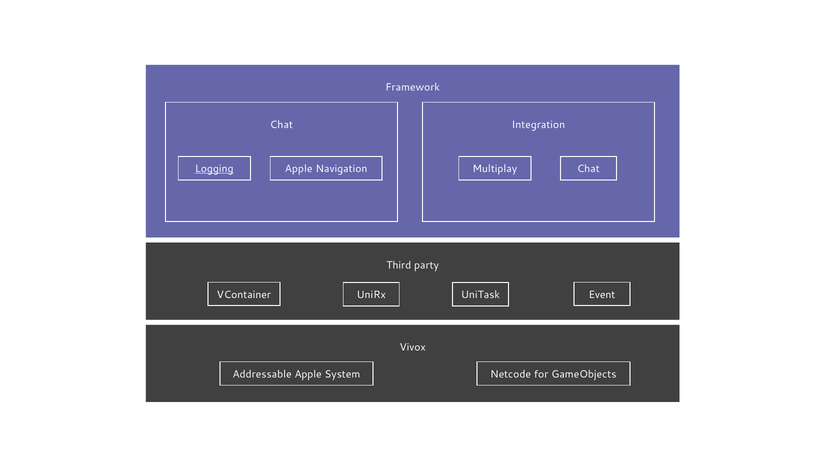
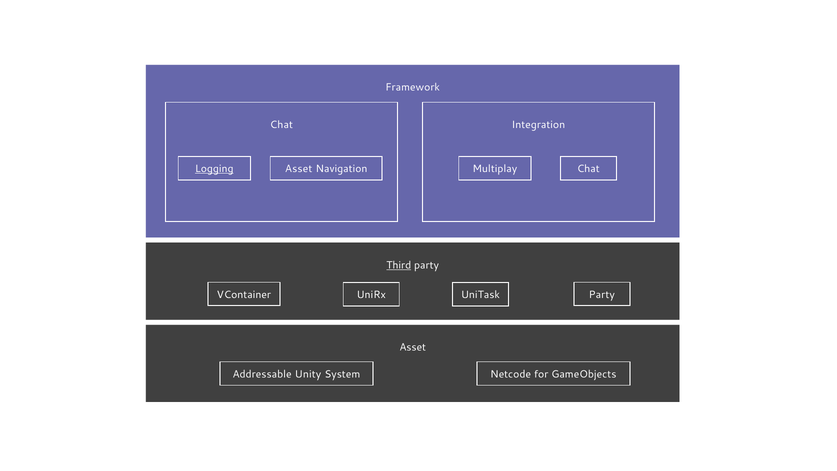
Apple at (299, 169): Apple -> Asset
Third underline: none -> present
UniTask Event: Event -> Party
Vivox at (413, 347): Vivox -> Asset
Addressable Apple: Apple -> Unity
